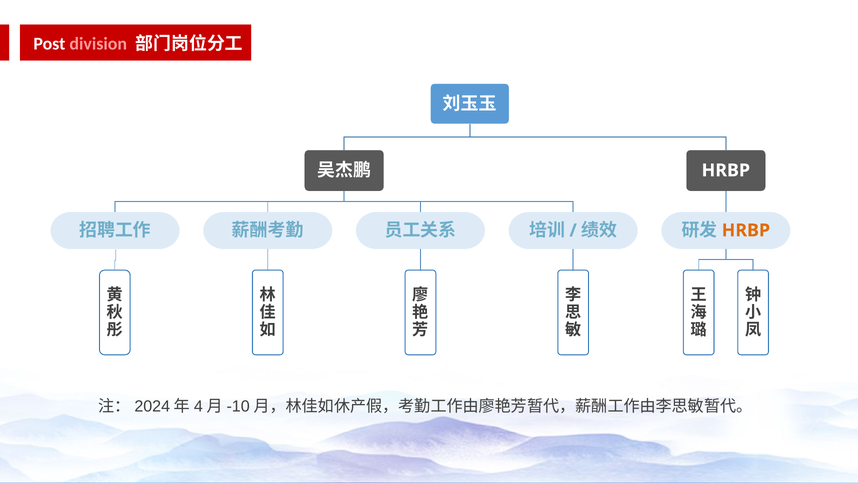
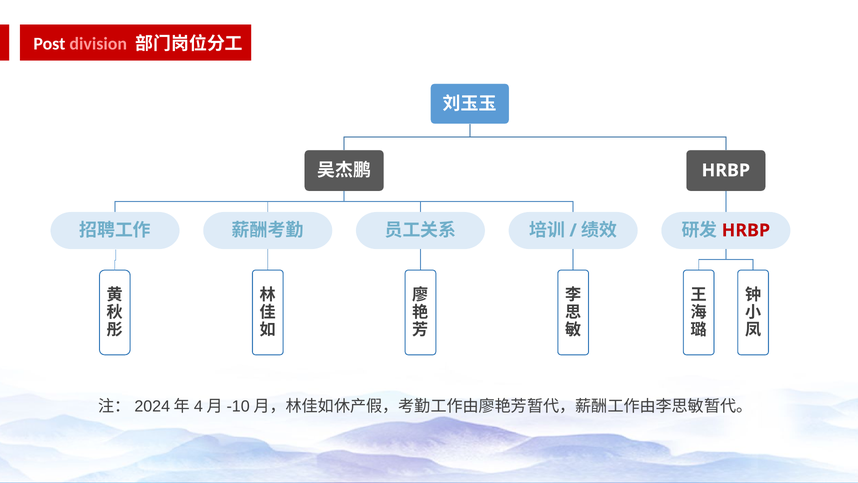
HRBP at (746, 230) colour: orange -> red
